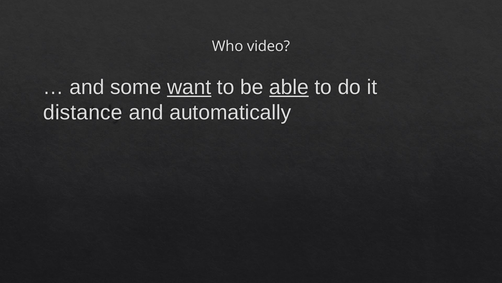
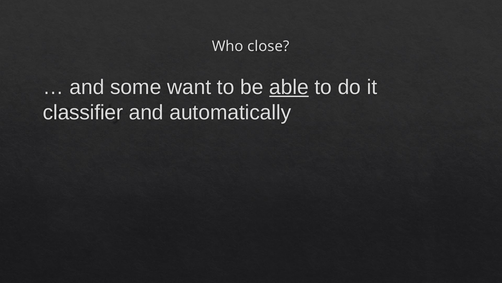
video: video -> close
want underline: present -> none
distance: distance -> classifier
